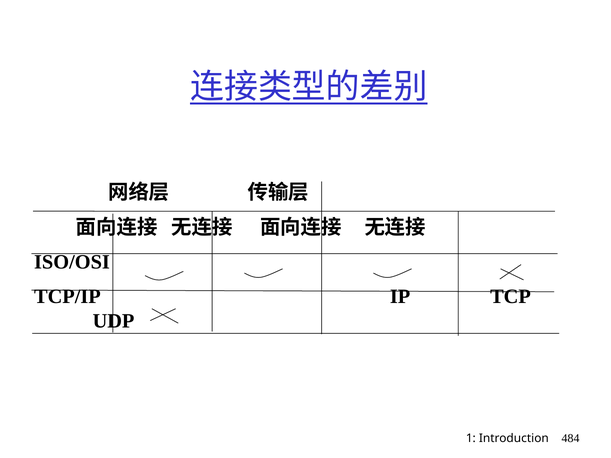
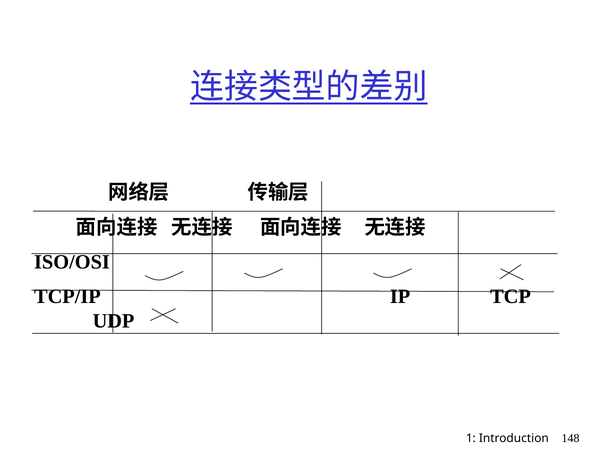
484: 484 -> 148
